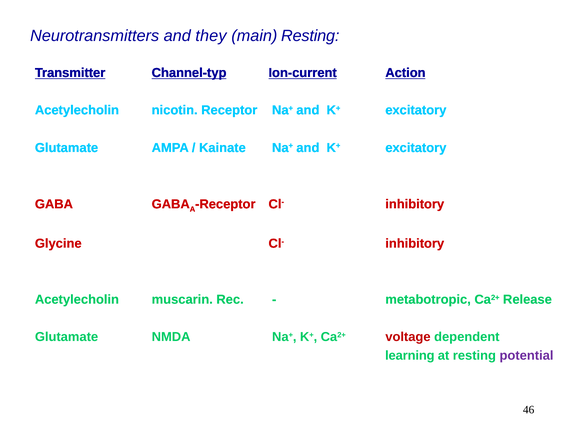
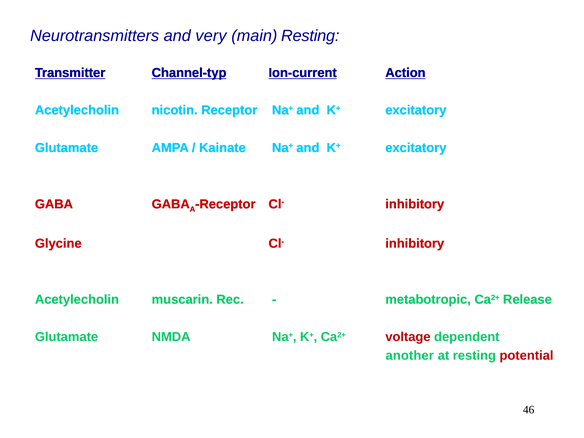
they: they -> very
learning: learning -> another
potential colour: purple -> red
